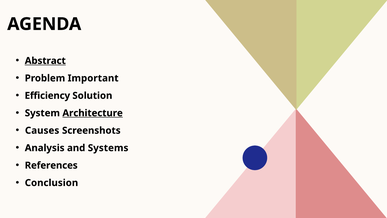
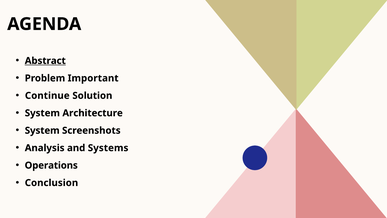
Efficiency: Efficiency -> Continue
Architecture underline: present -> none
Causes at (42, 130): Causes -> System
References: References -> Operations
